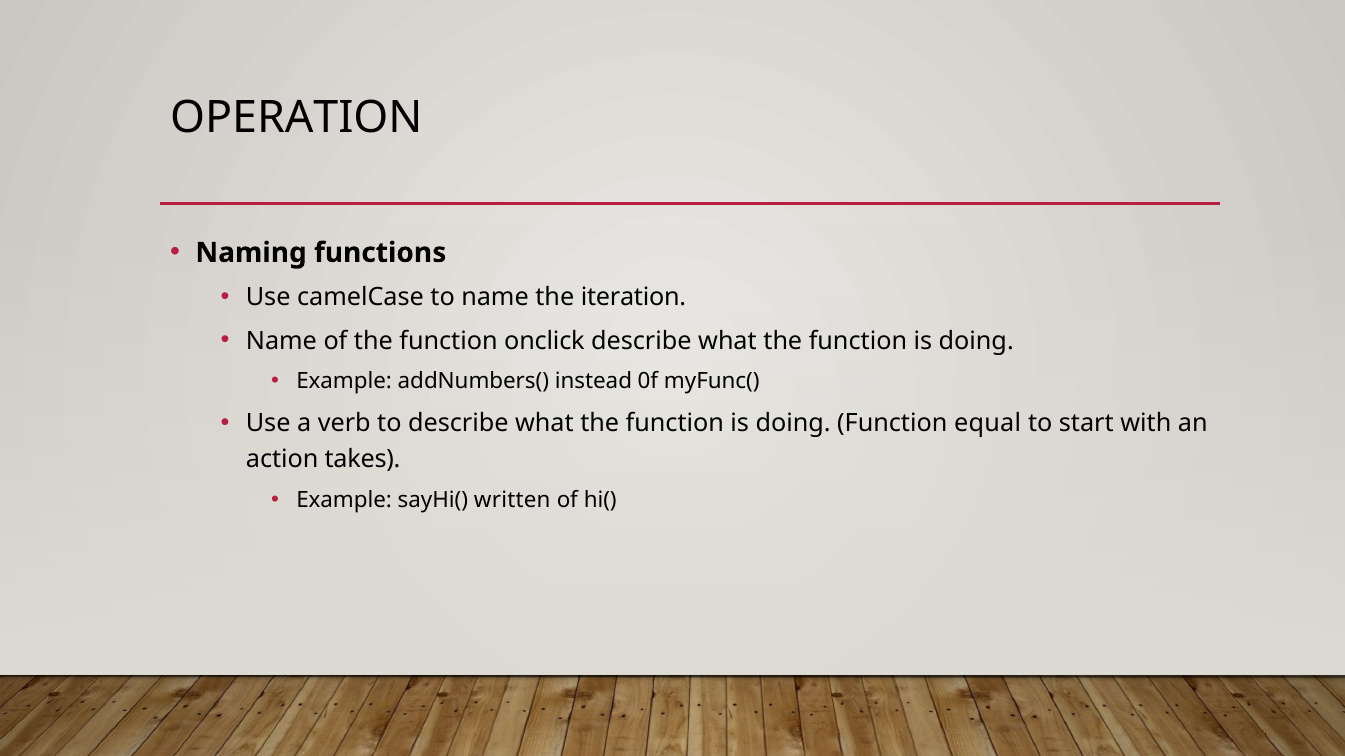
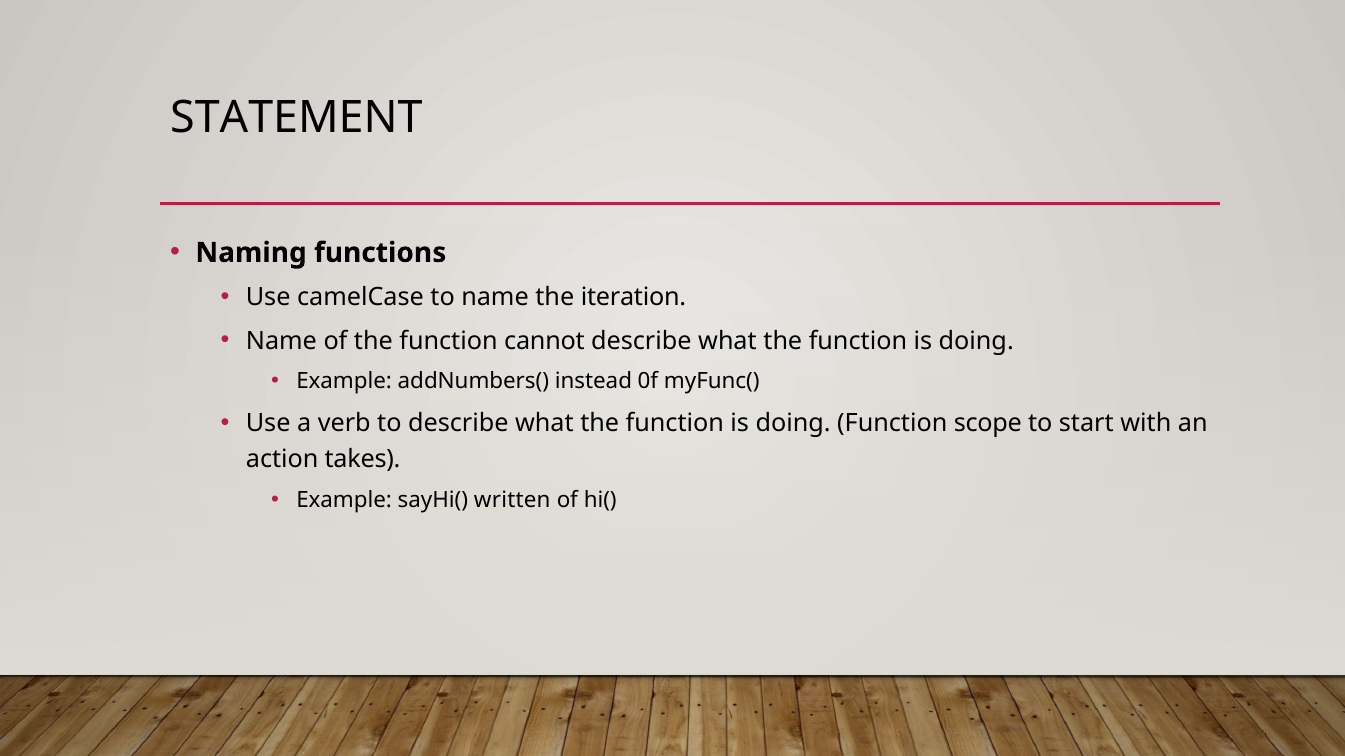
OPERATION: OPERATION -> STATEMENT
onclick: onclick -> cannot
equal: equal -> scope
